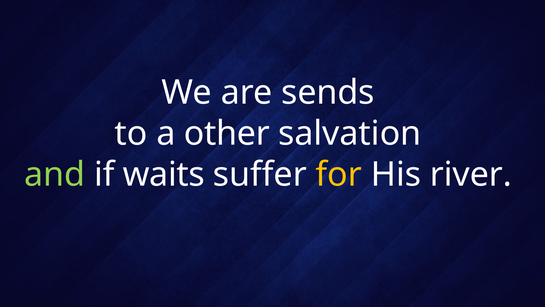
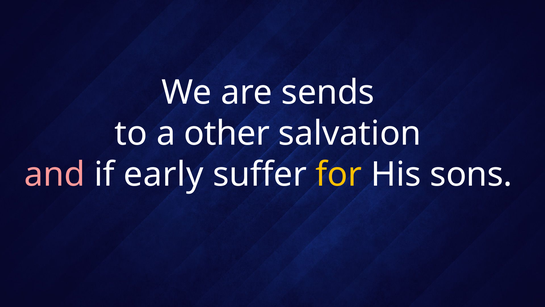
and colour: light green -> pink
waits: waits -> early
river: river -> sons
